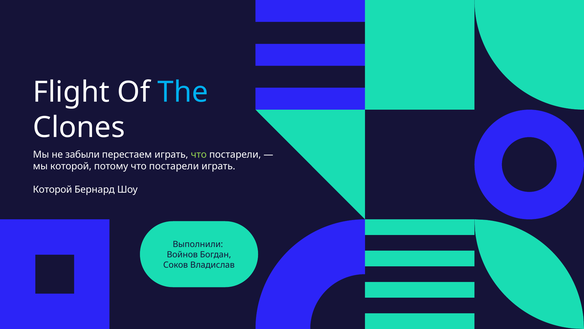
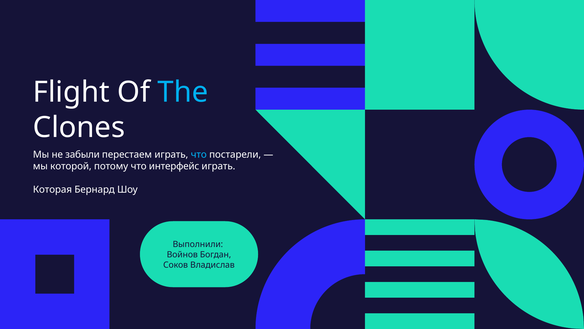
что at (199, 154) colour: light green -> light blue
потому что постарели: постарели -> интерфейс
Которой at (52, 189): Которой -> Которая
